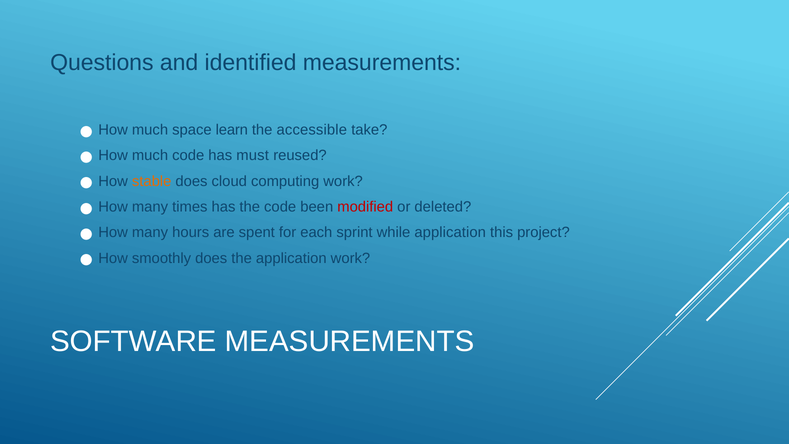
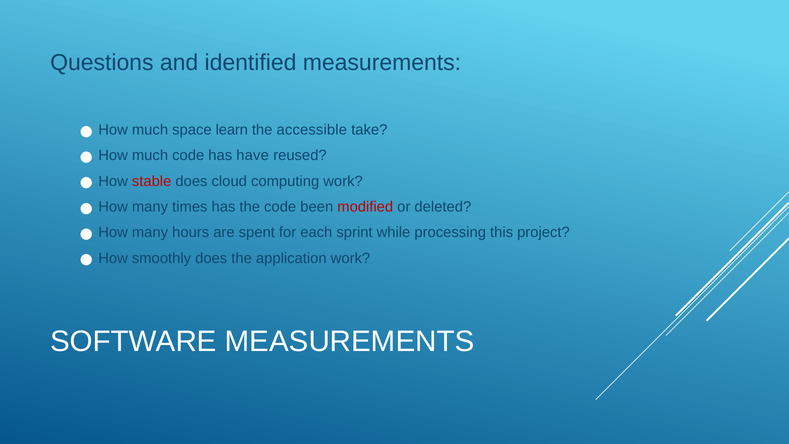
must: must -> have
stable colour: orange -> red
while application: application -> processing
